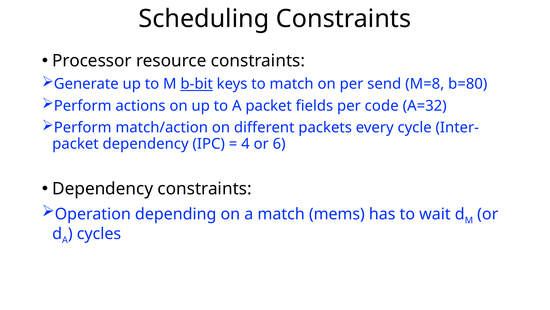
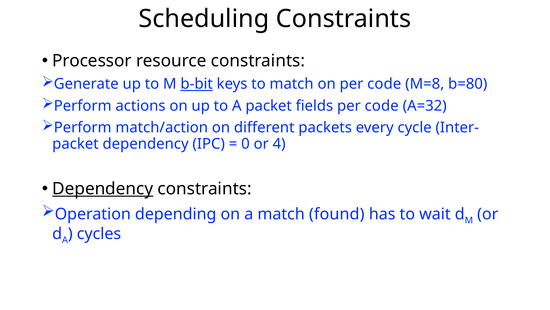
on per send: send -> code
4: 4 -> 0
6: 6 -> 4
Dependency at (103, 188) underline: none -> present
mems: mems -> found
